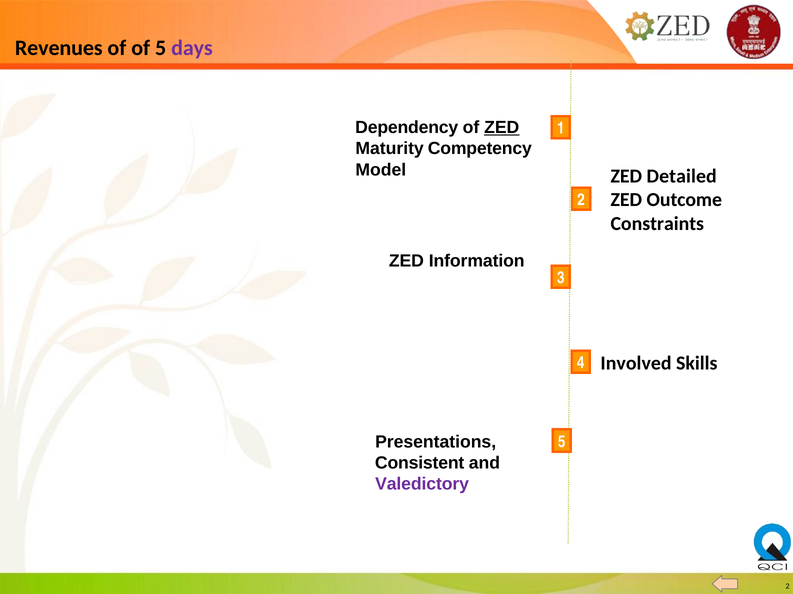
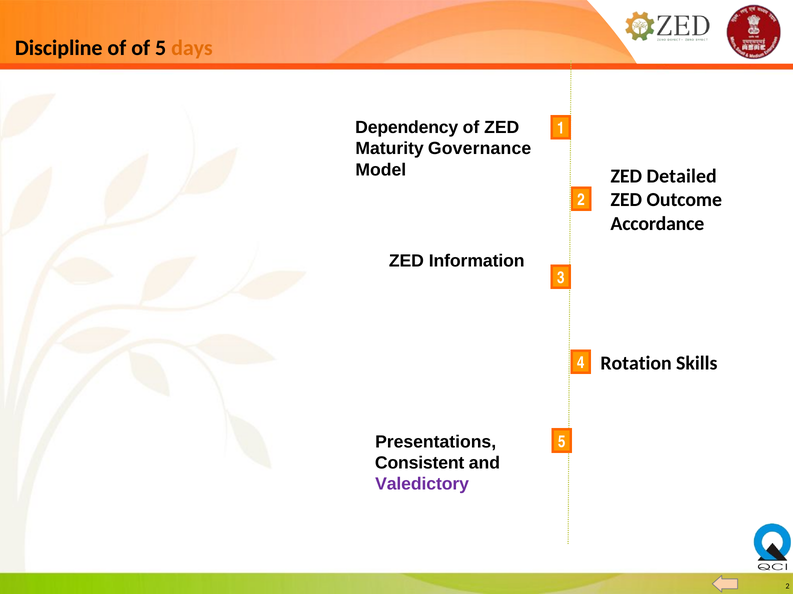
Revenues: Revenues -> Discipline
days colour: purple -> orange
ZED at (502, 128) underline: present -> none
Competency: Competency -> Governance
Constraints: Constraints -> Accordance
Involved: Involved -> Rotation
